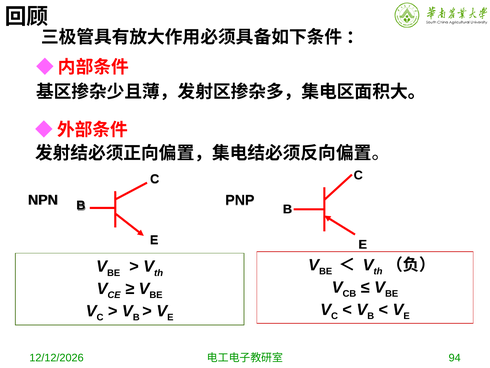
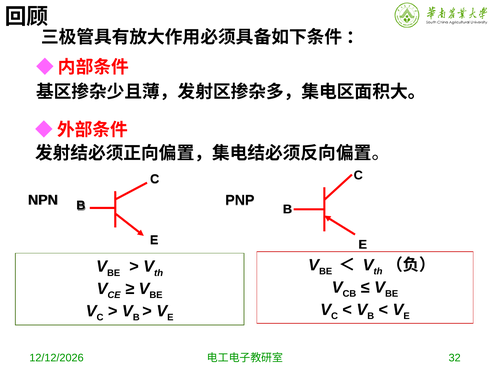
94: 94 -> 32
